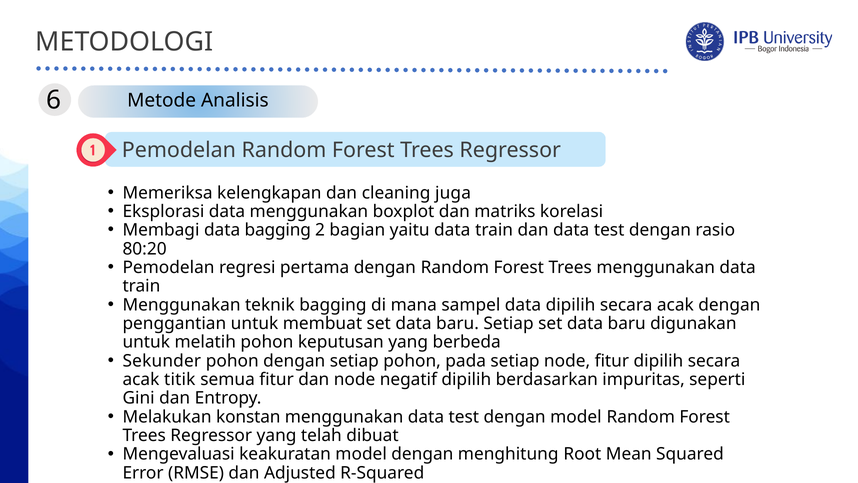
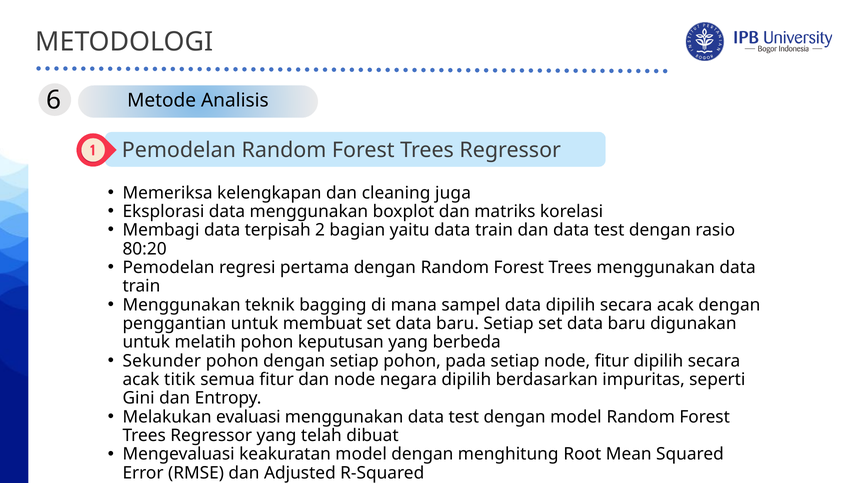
data bagging: bagging -> terpisah
negatif: negatif -> negara
konstan: konstan -> evaluasi
